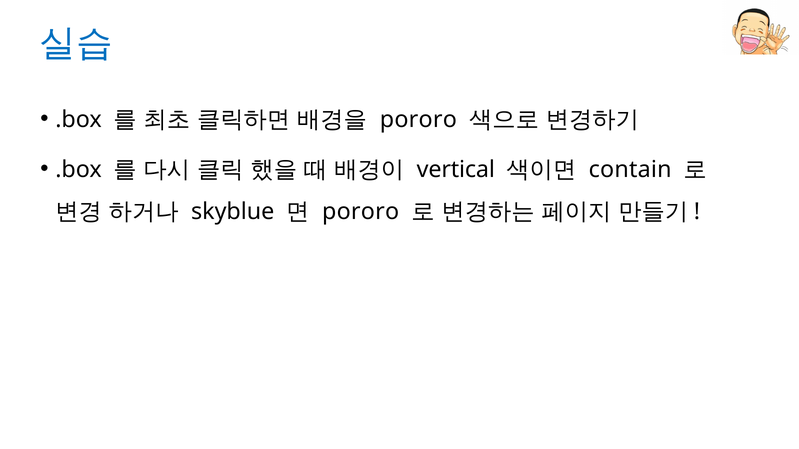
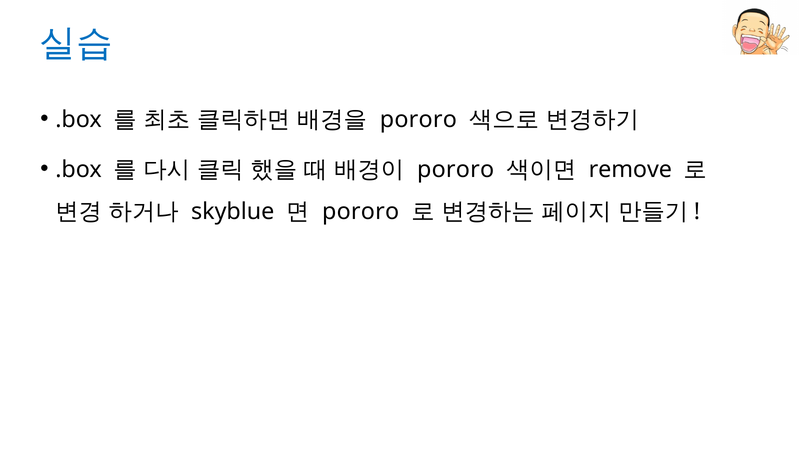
vertical at (456, 170): vertical -> pororo
contain: contain -> remove
